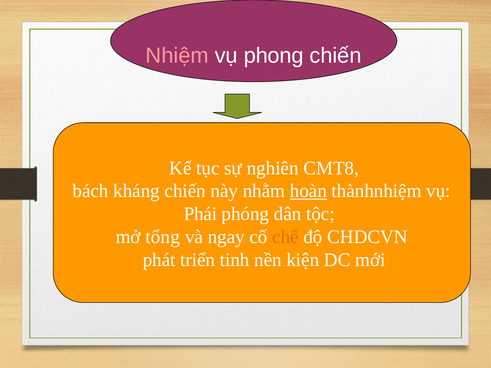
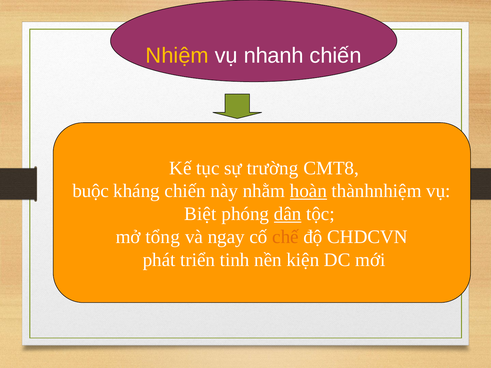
Nhiệm colour: pink -> yellow
phong: phong -> nhanh
nghiên: nghiên -> trường
bách: bách -> buộc
Phái: Phái -> Biệt
dân underline: none -> present
